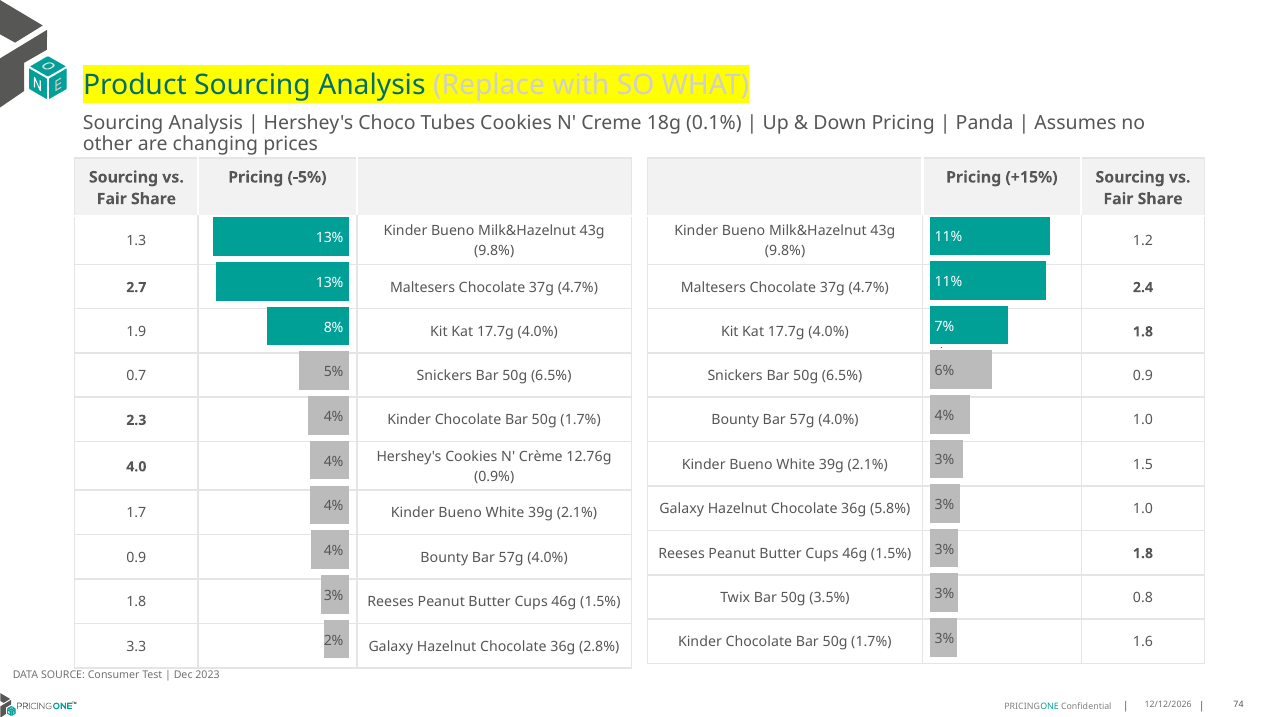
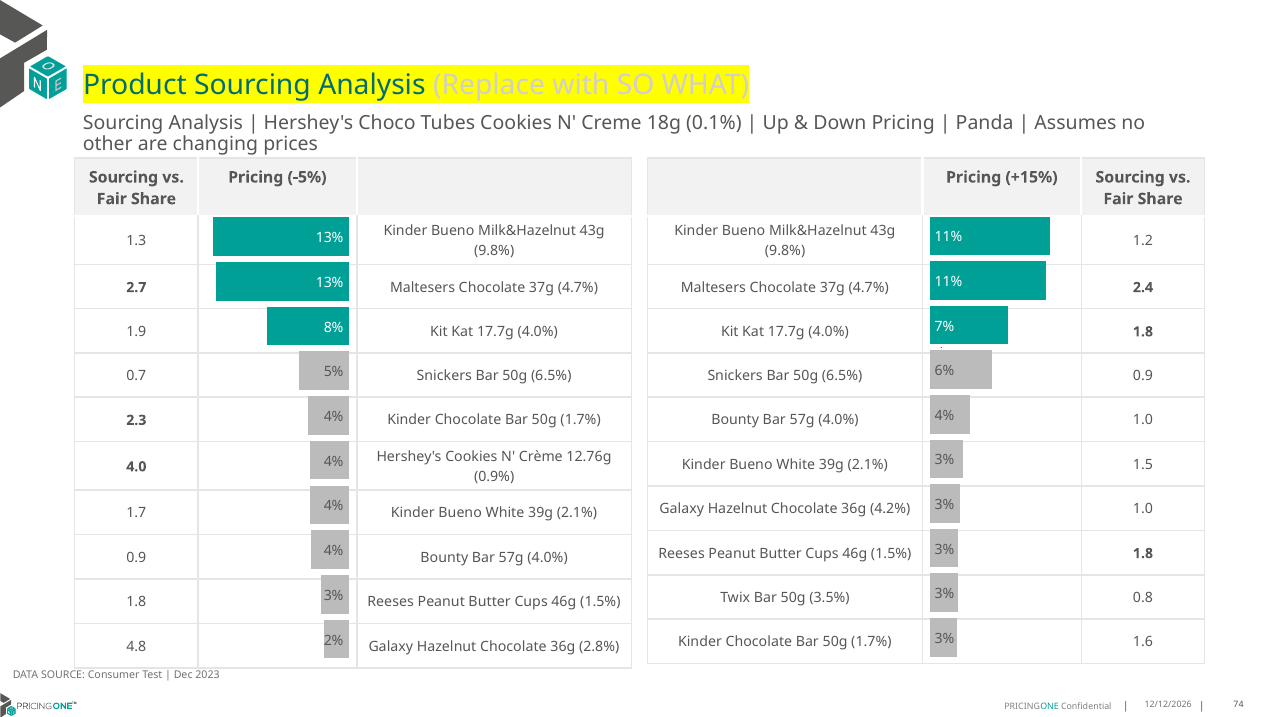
5.8%: 5.8% -> 4.2%
3.3: 3.3 -> 4.8
